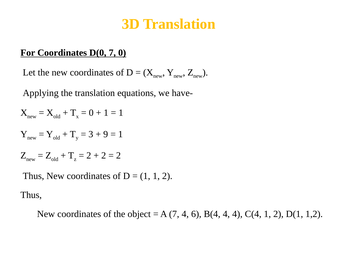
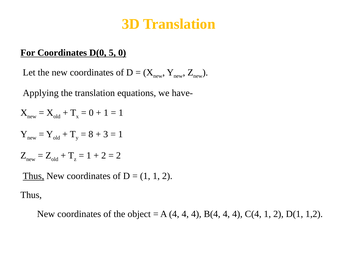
D(0 7: 7 -> 5
3: 3 -> 8
9: 9 -> 3
2 at (89, 155): 2 -> 1
Thus at (33, 176) underline: none -> present
A 7: 7 -> 4
6 at (196, 214): 6 -> 4
